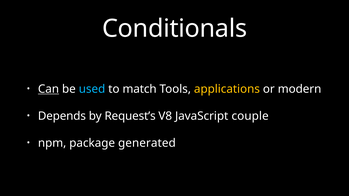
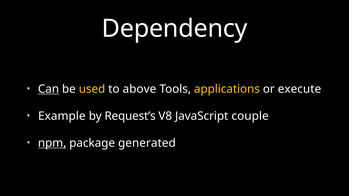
Conditionals: Conditionals -> Dependency
used colour: light blue -> yellow
match: match -> above
modern: modern -> execute
Depends: Depends -> Example
npm underline: none -> present
